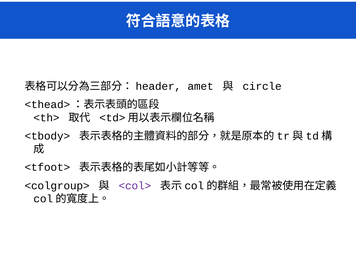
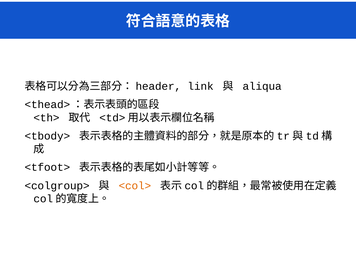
amet: amet -> link
circle: circle -> aliqua
<col> colour: purple -> orange
